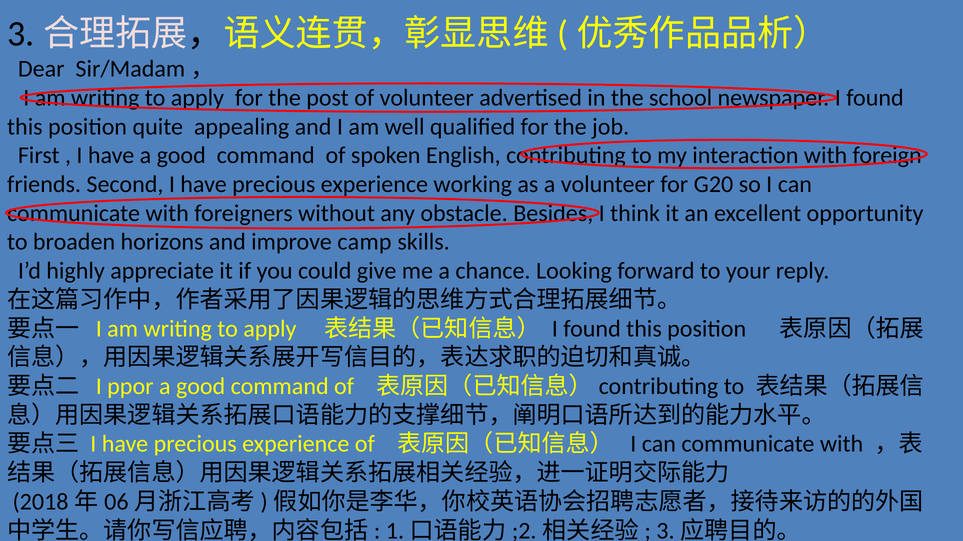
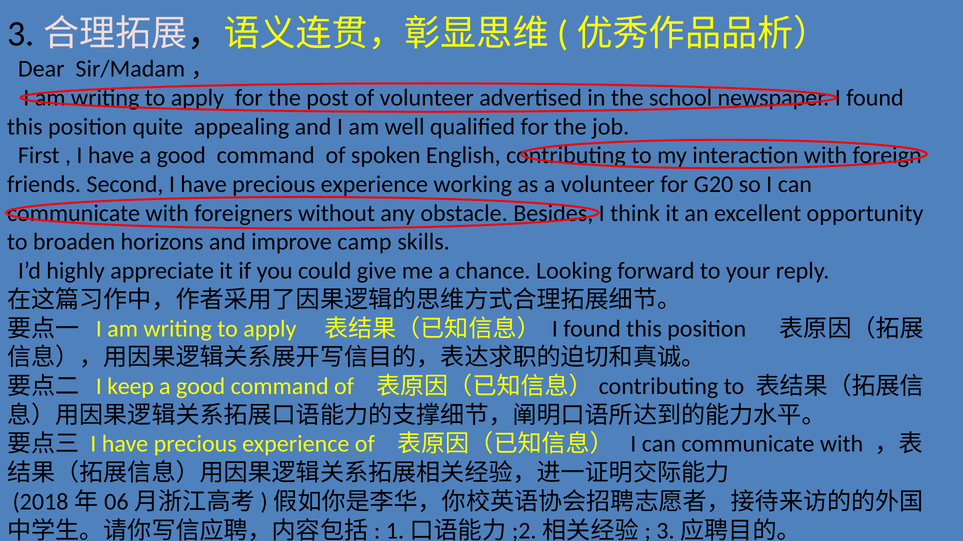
ppor: ppor -> keep
